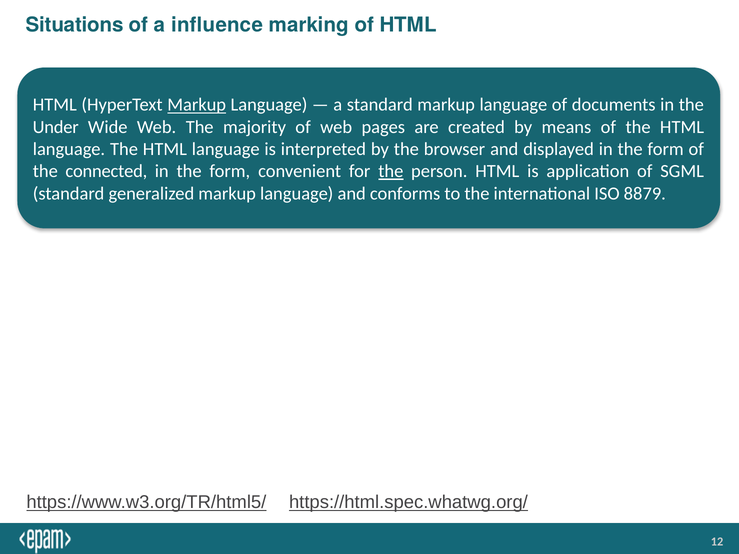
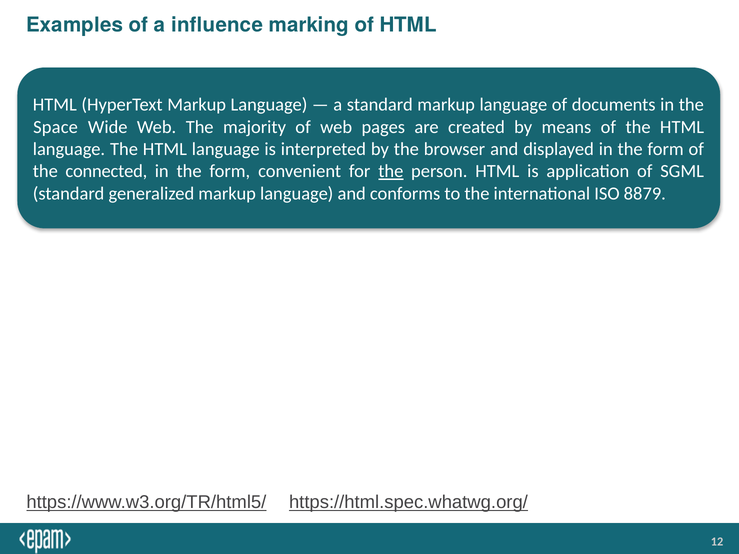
Situations: Situations -> Examples
Markup at (197, 105) underline: present -> none
Under: Under -> Space
